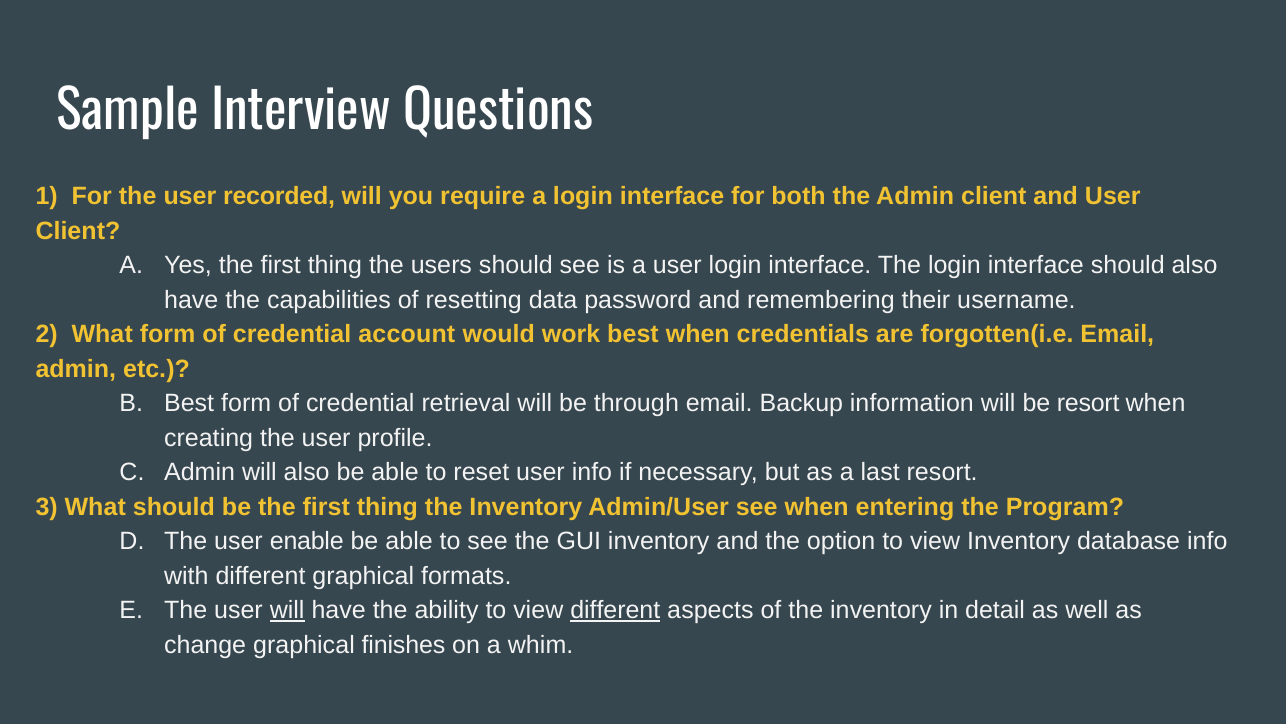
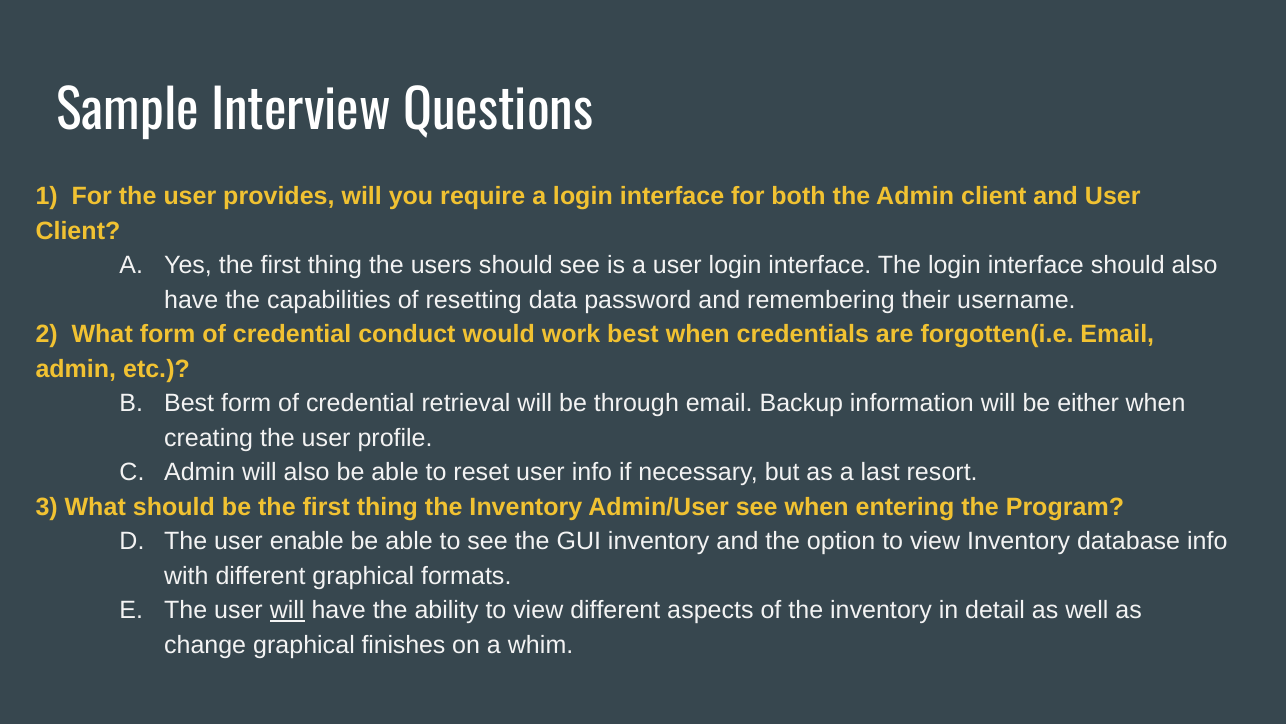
recorded: recorded -> provides
account: account -> conduct
be resort: resort -> either
different at (615, 610) underline: present -> none
